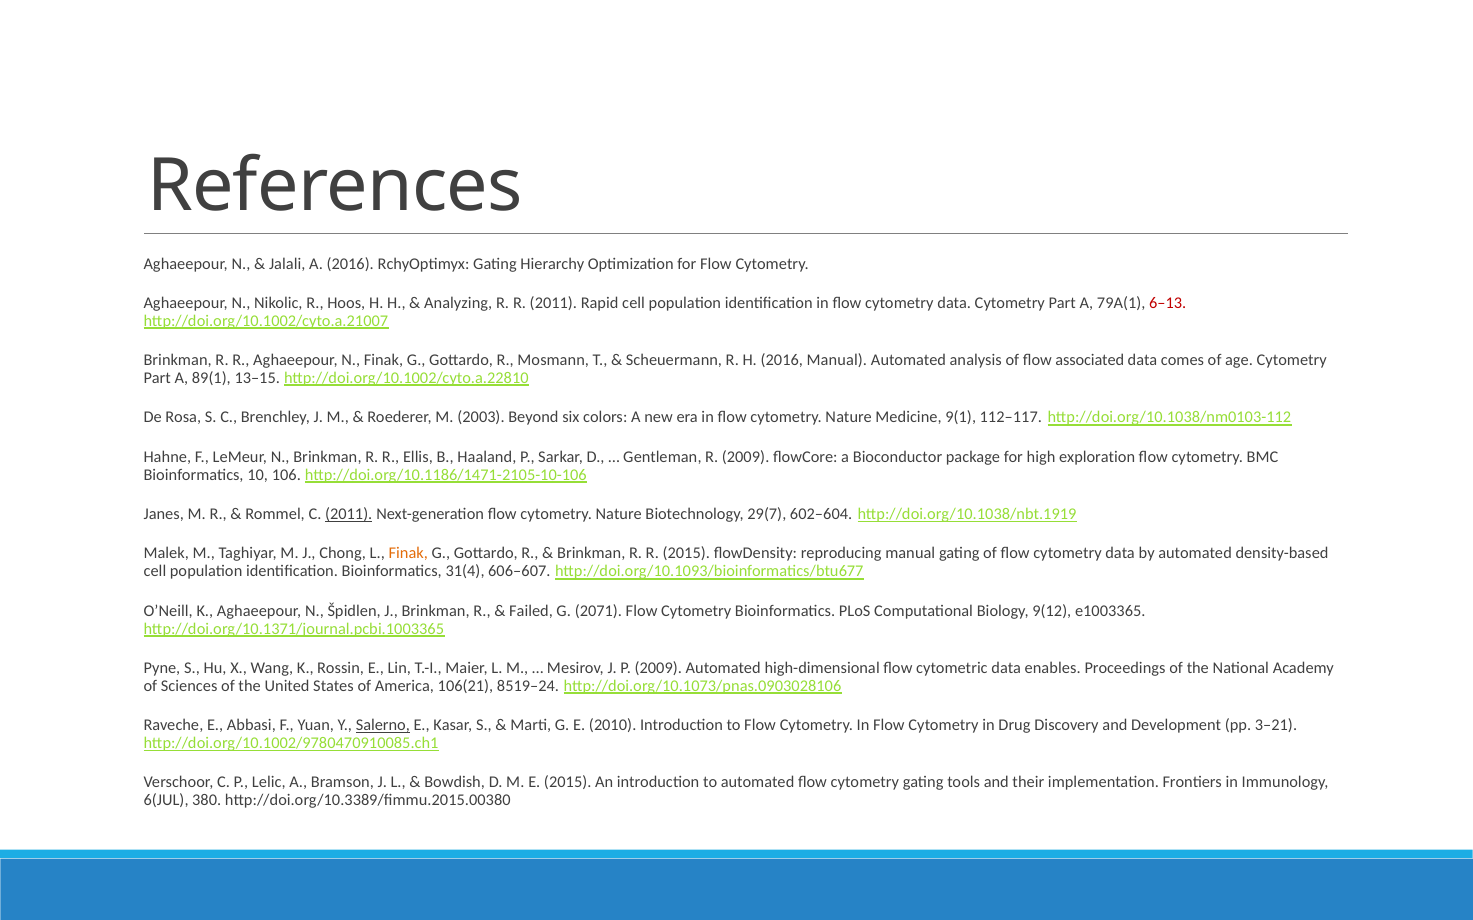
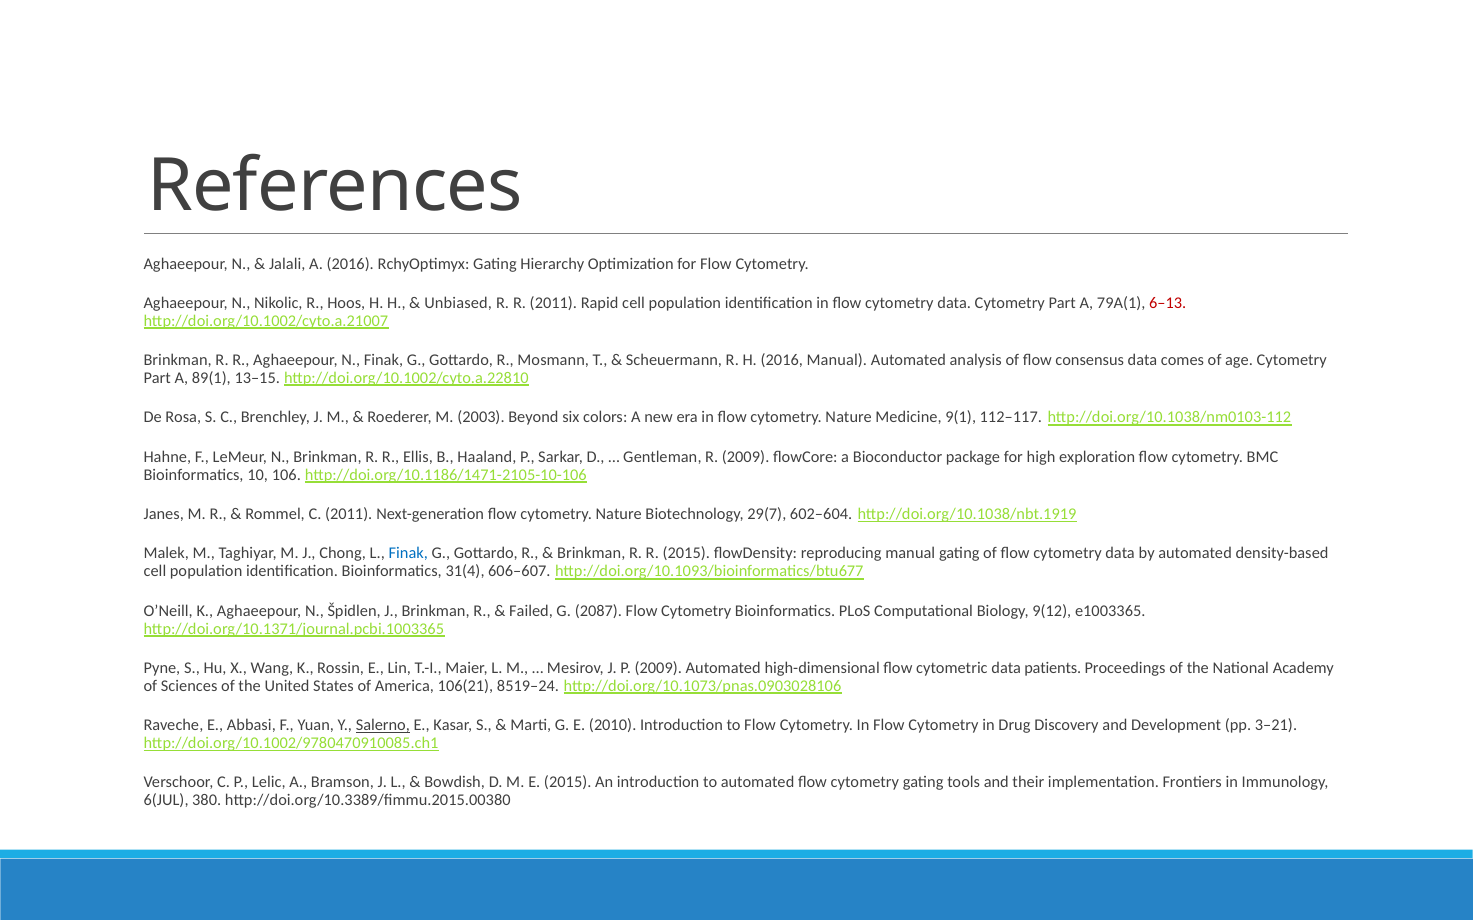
Analyzing: Analyzing -> Unbiased
associated: associated -> consensus
2011 at (349, 515) underline: present -> none
Finak at (408, 554) colour: orange -> blue
2071: 2071 -> 2087
enables: enables -> patients
